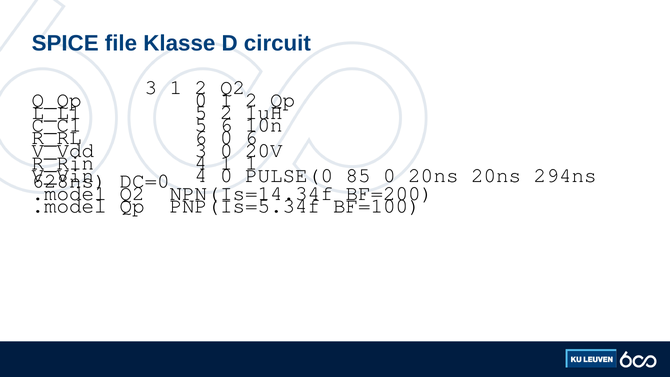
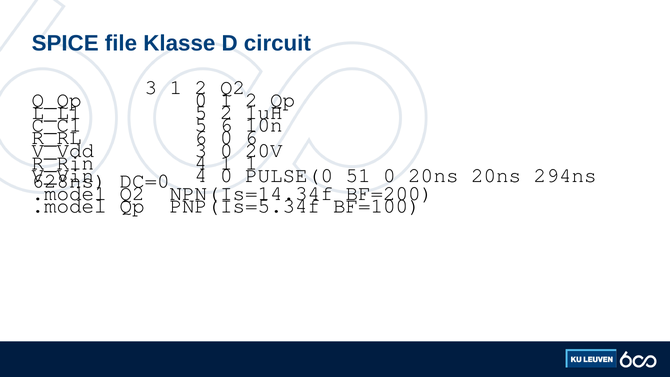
85: 85 -> 51
